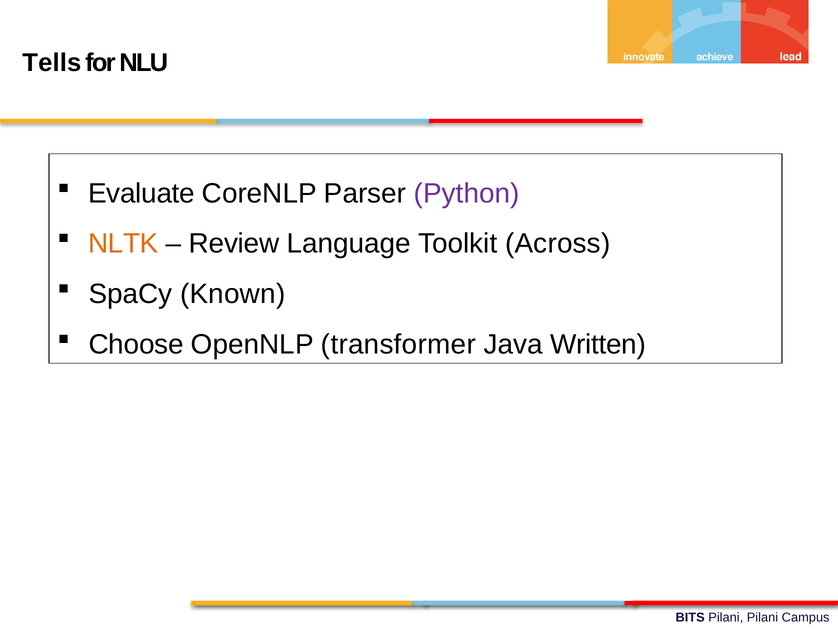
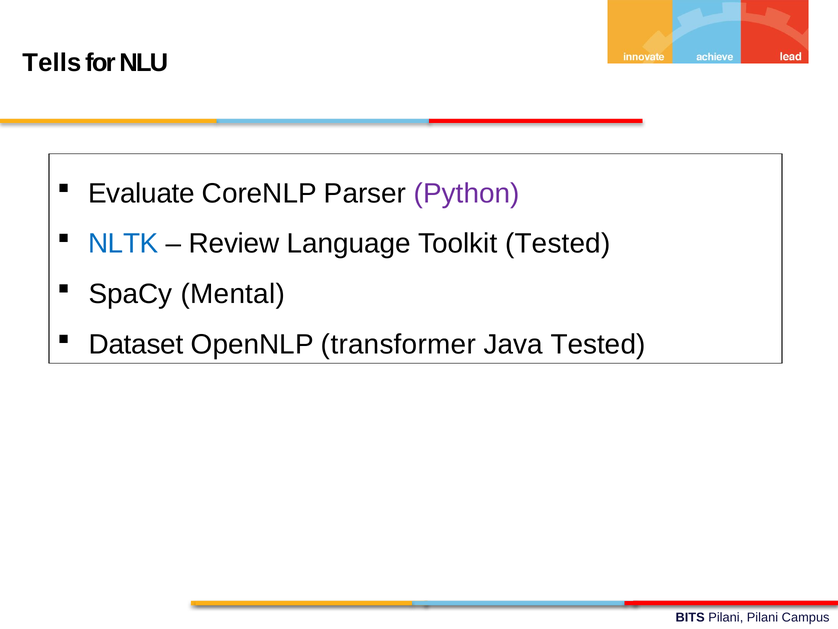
NLTK colour: orange -> blue
Toolkit Across: Across -> Tested
Known: Known -> Mental
Choose: Choose -> Dataset
Java Written: Written -> Tested
